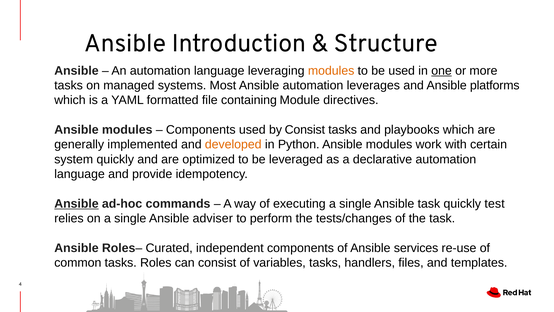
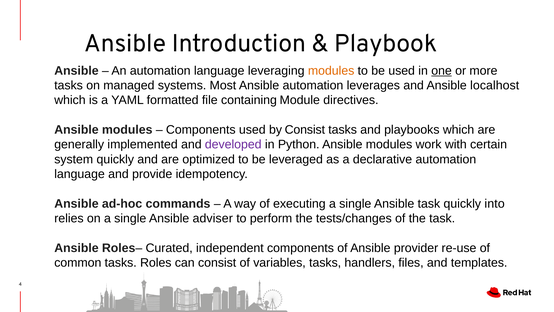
Structure: Structure -> Playbook
platforms: platforms -> localhost
developed colour: orange -> purple
Ansible at (76, 203) underline: present -> none
test: test -> into
services: services -> provider
